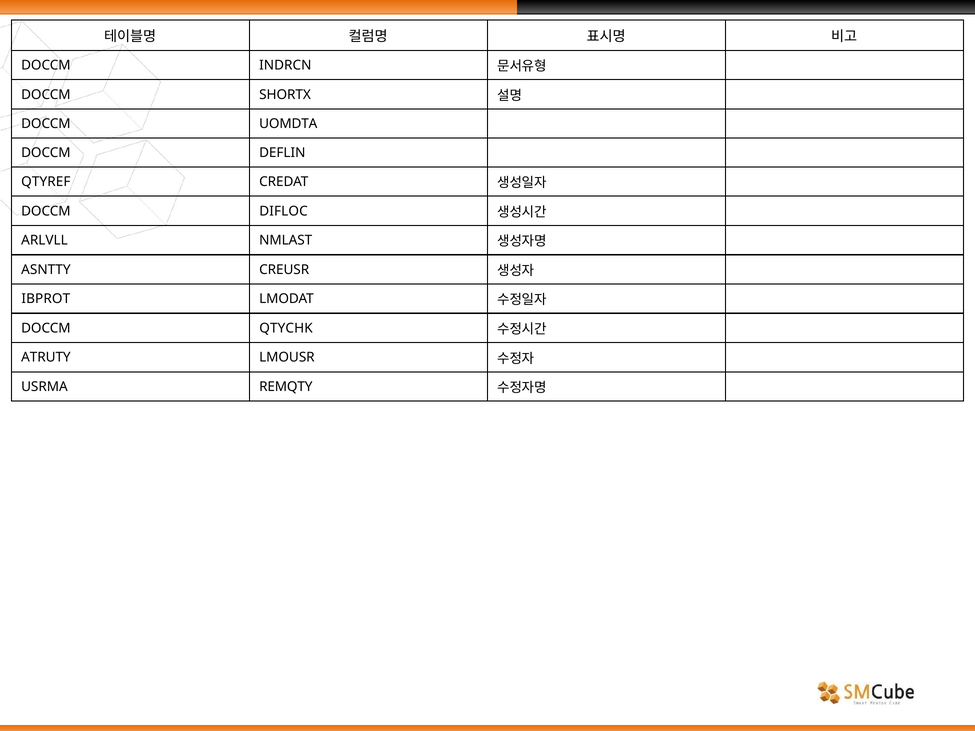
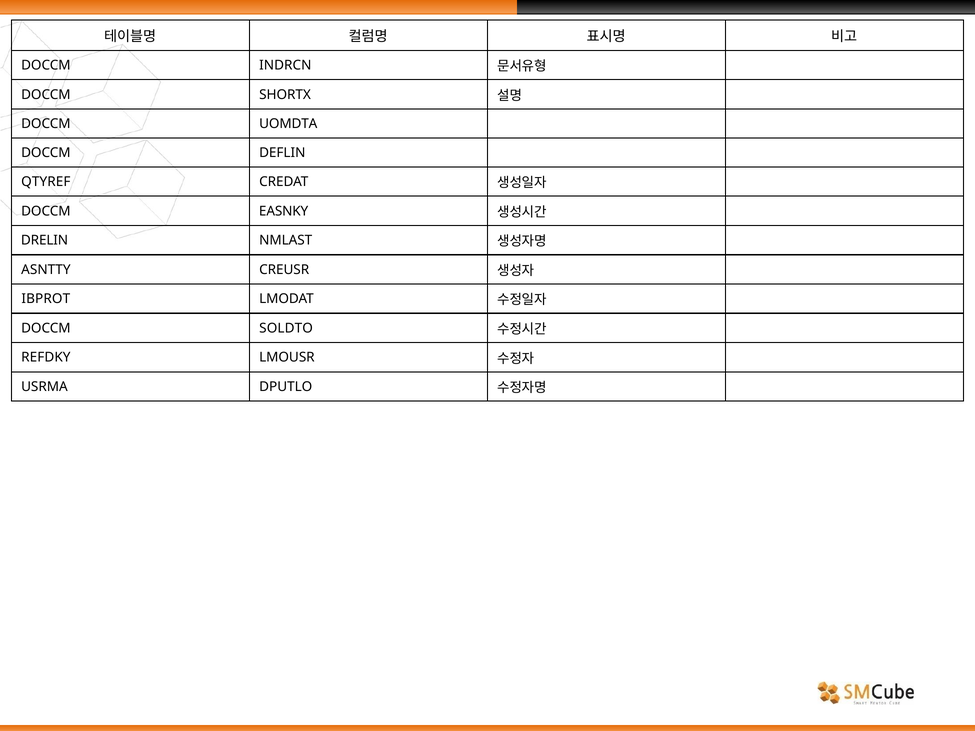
DIFLOC: DIFLOC -> EASNKY
ARLVLL: ARLVLL -> DRELIN
QTYCHK: QTYCHK -> SOLDTO
ATRUTY: ATRUTY -> REFDKY
REMQTY: REMQTY -> DPUTLO
